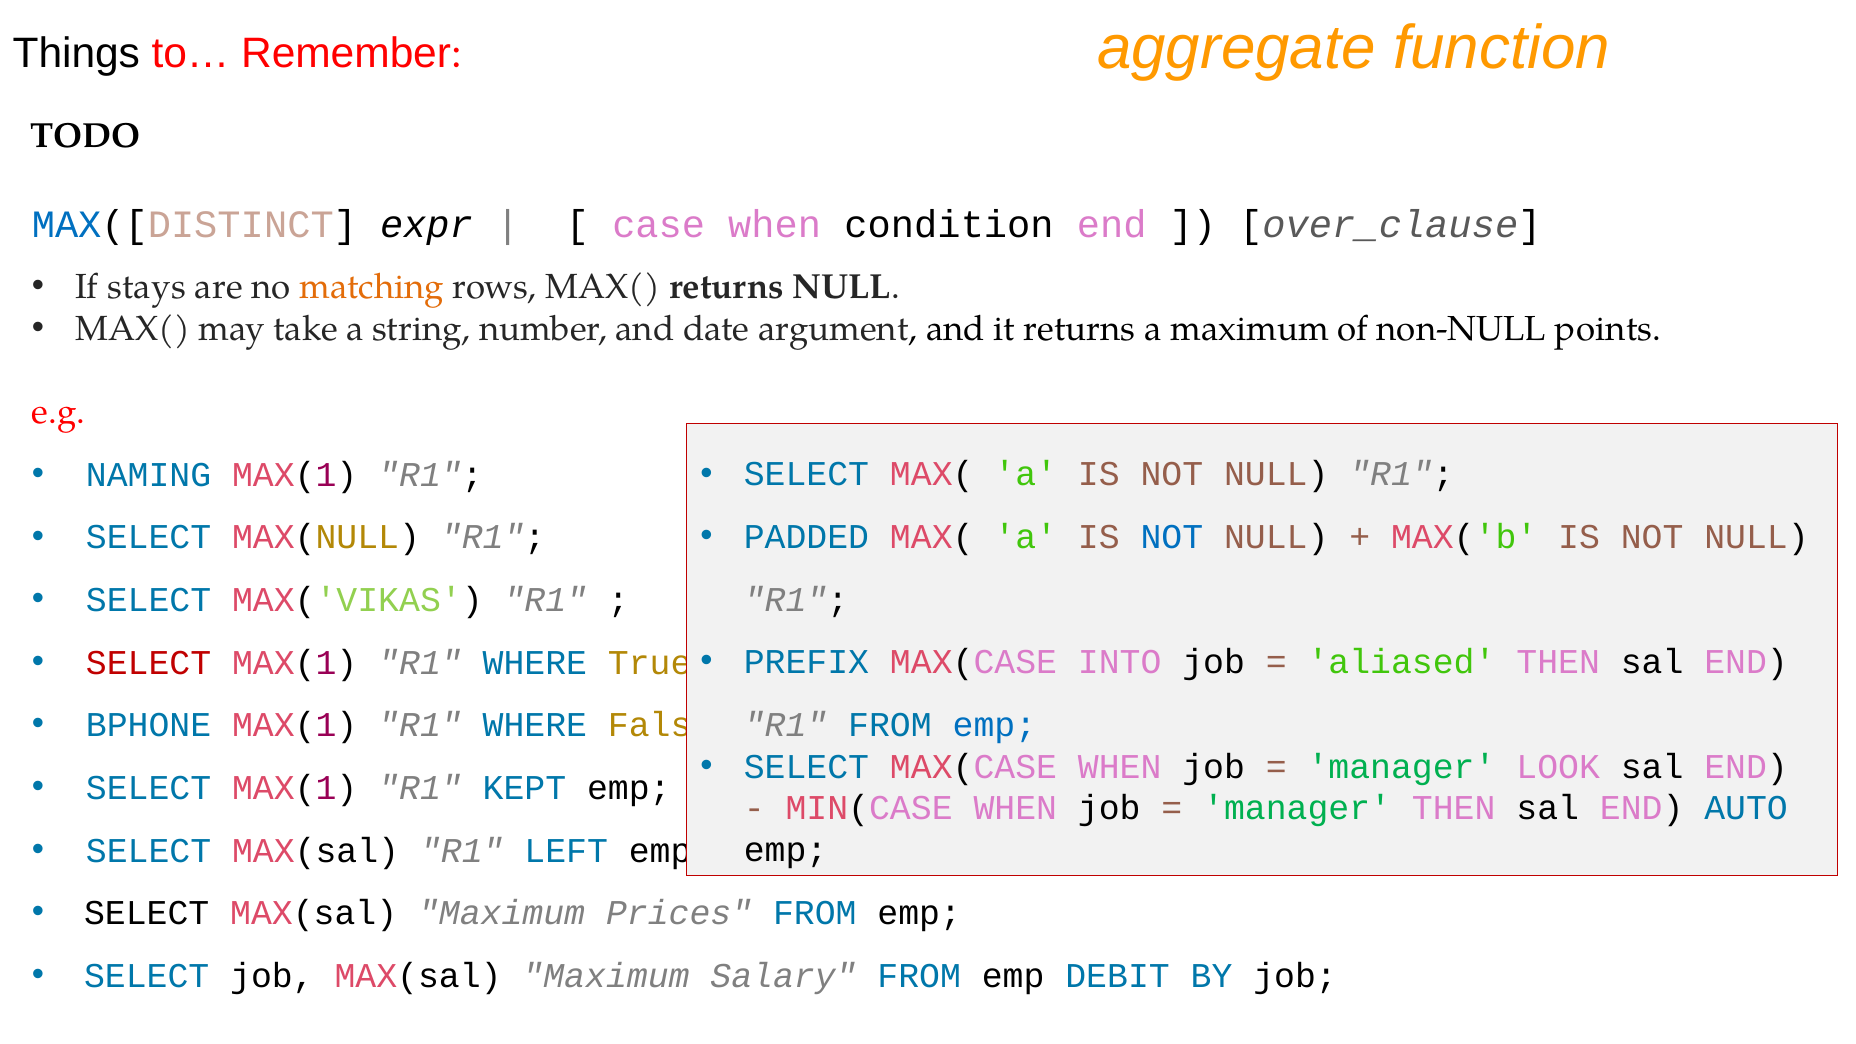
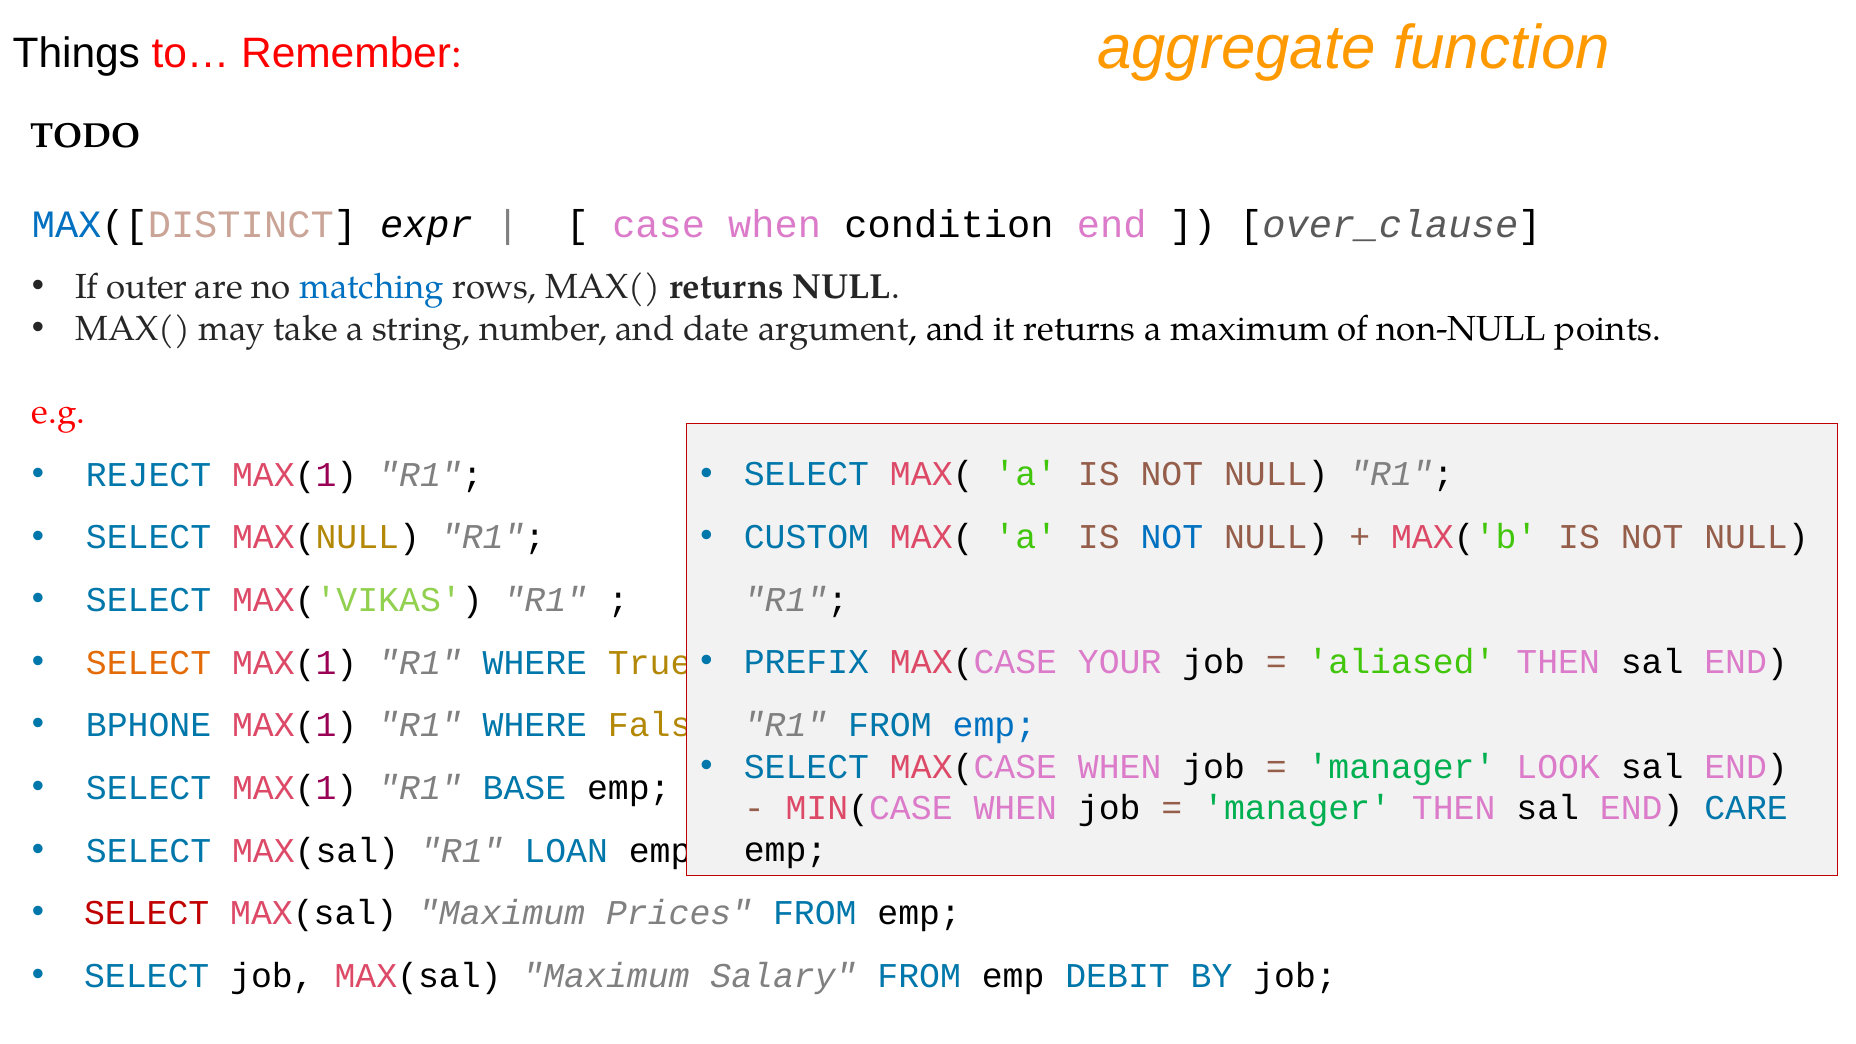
stays: stays -> outer
matching colour: orange -> blue
NAMING: NAMING -> REJECT
PADDED: PADDED -> CUSTOM
INTO: INTO -> YOUR
SELECT at (149, 663) colour: red -> orange
KEPT: KEPT -> BASE
AUTO: AUTO -> CARE
LEFT: LEFT -> LOAN
SELECT at (147, 913) colour: black -> red
